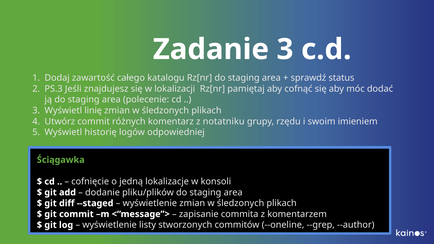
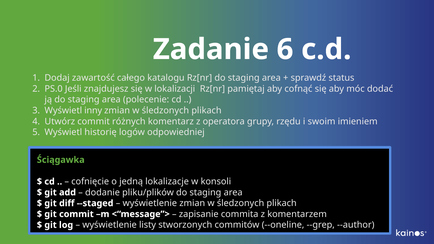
Zadanie 3: 3 -> 6
PS.3: PS.3 -> PS.0
linię: linię -> inny
notatniku: notatniku -> operatora
